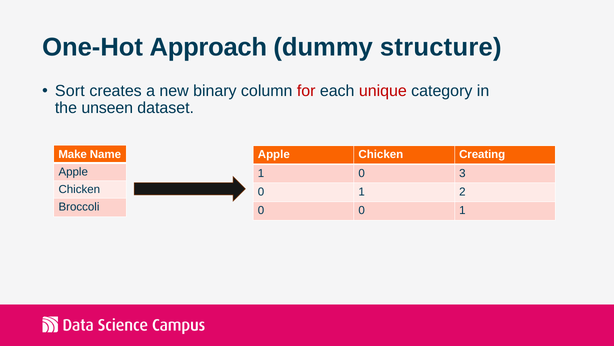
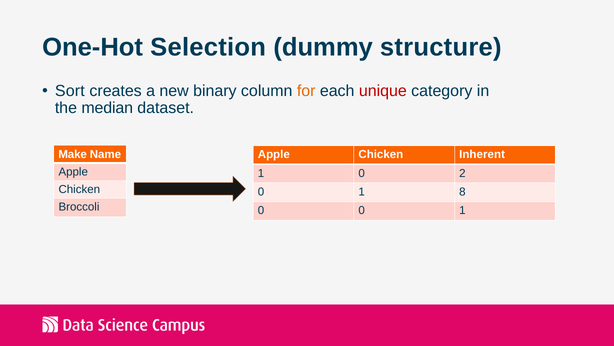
Approach: Approach -> Selection
for colour: red -> orange
unseen: unseen -> median
Creating: Creating -> Inherent
3: 3 -> 2
2: 2 -> 8
